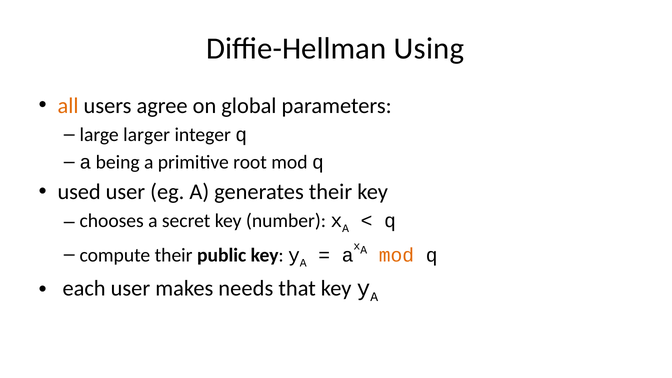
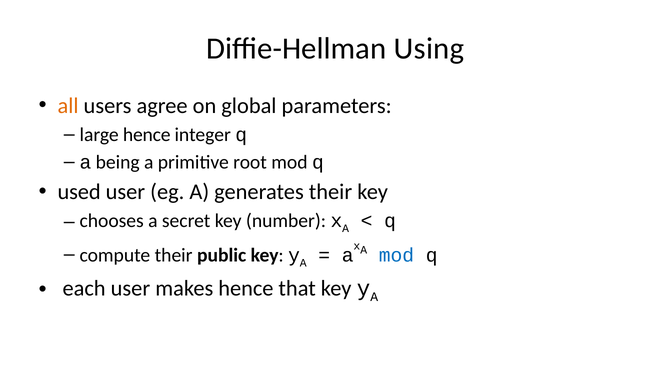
large larger: larger -> hence
mod at (396, 255) colour: orange -> blue
makes needs: needs -> hence
